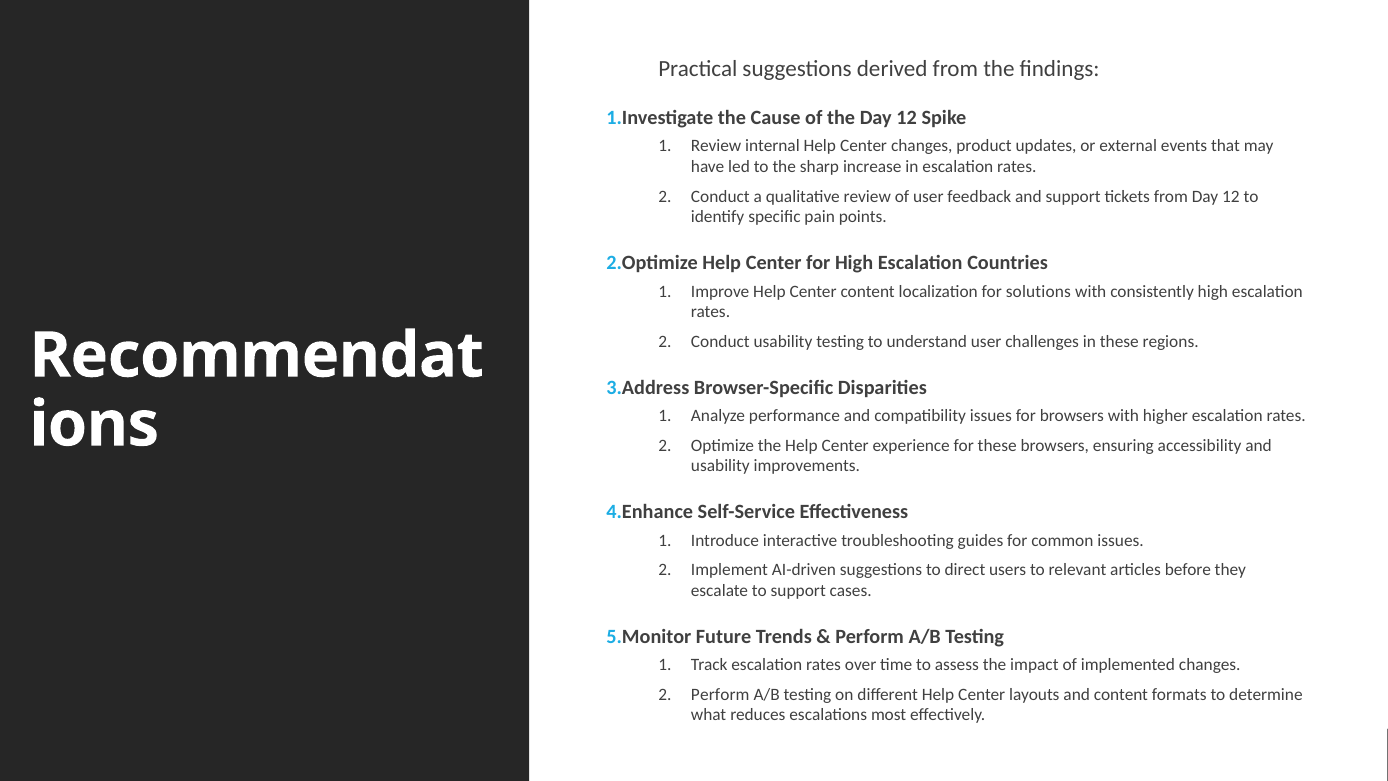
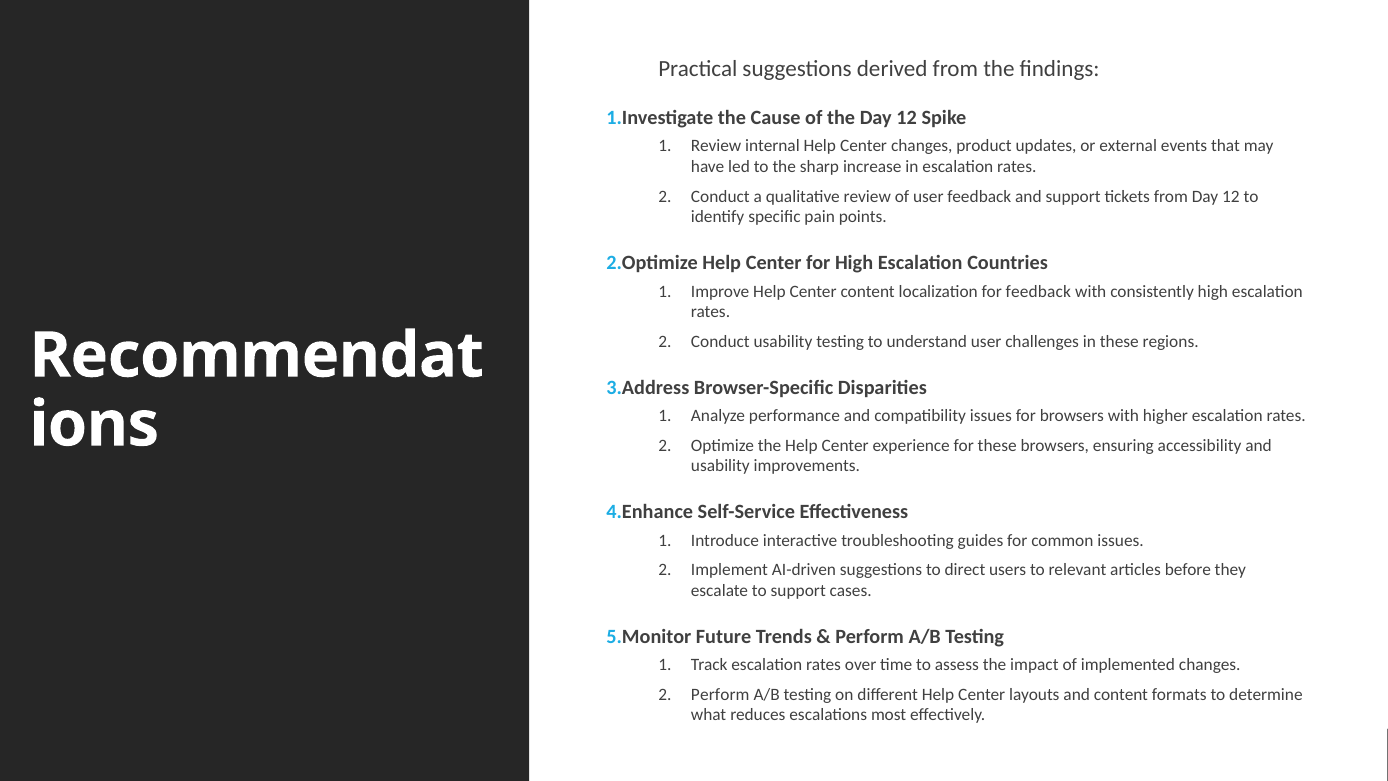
for solutions: solutions -> feedback
